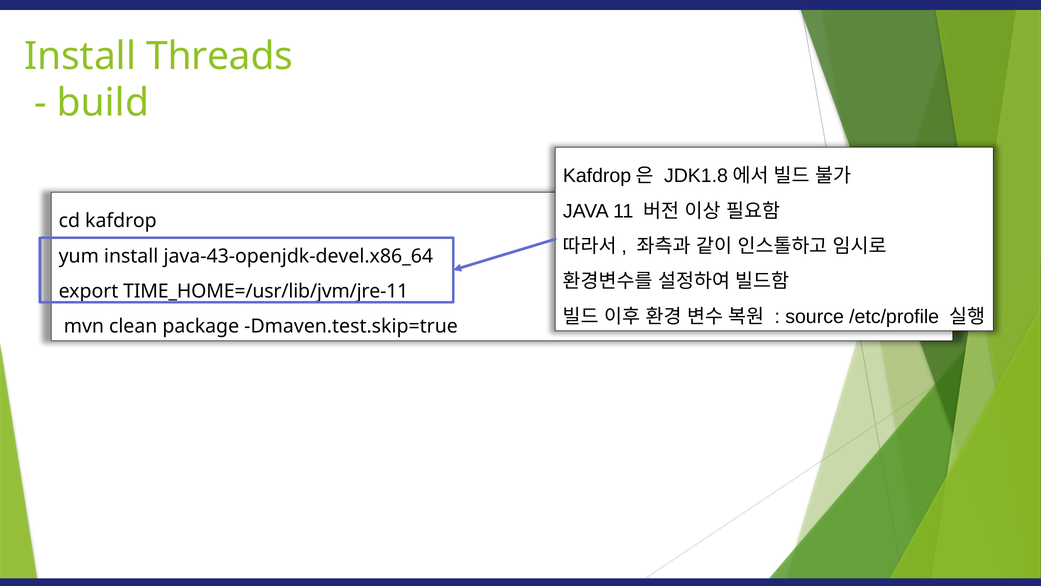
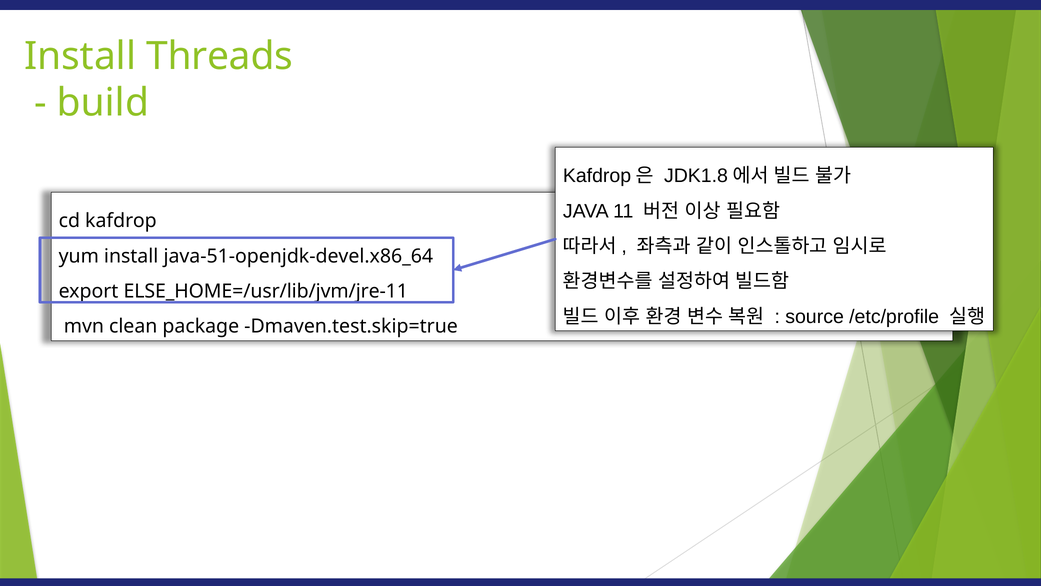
java-43-openjdk-devel.x86_64: java-43-openjdk-devel.x86_64 -> java-51-openjdk-devel.x86_64
TIME_HOME=/usr/lib/jvm/jre-11: TIME_HOME=/usr/lib/jvm/jre-11 -> ELSE_HOME=/usr/lib/jvm/jre-11
